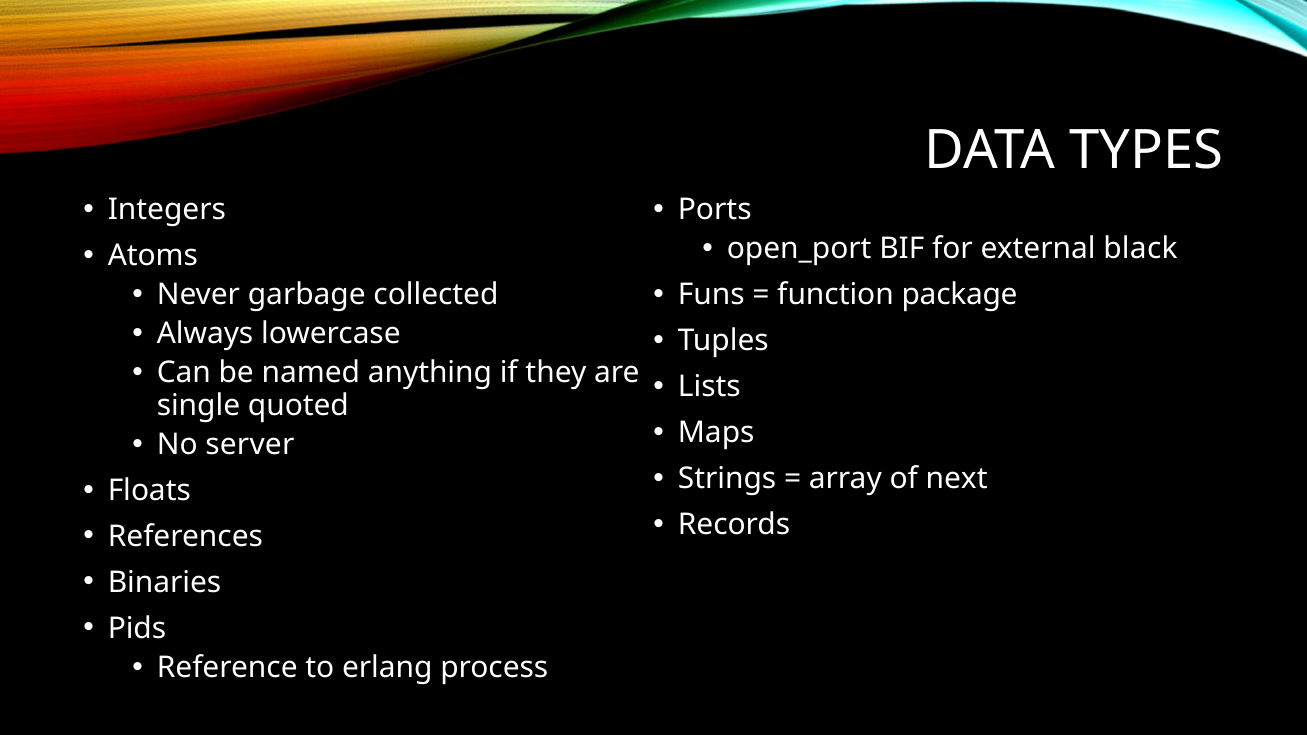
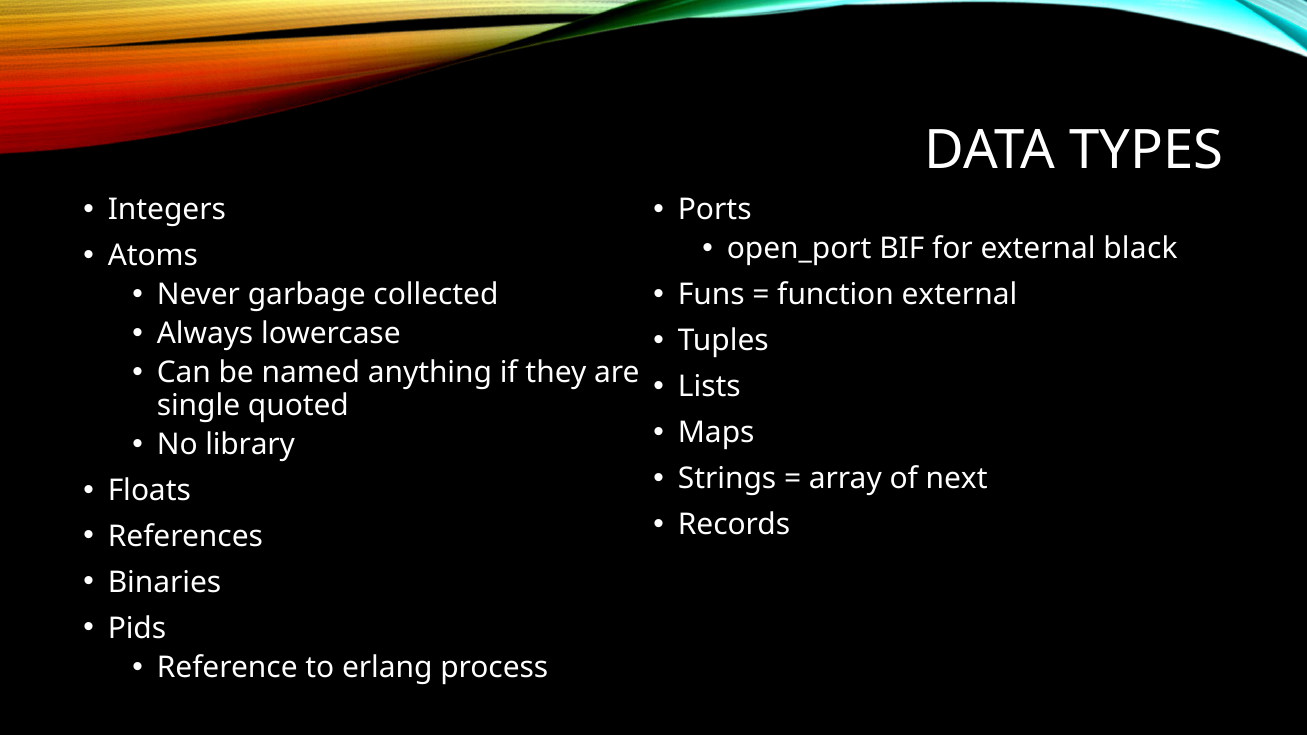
function package: package -> external
server: server -> library
